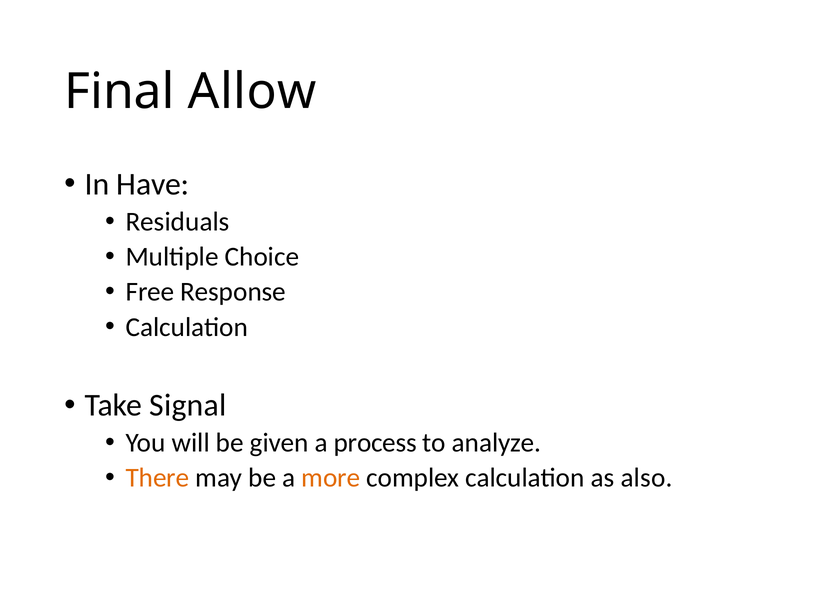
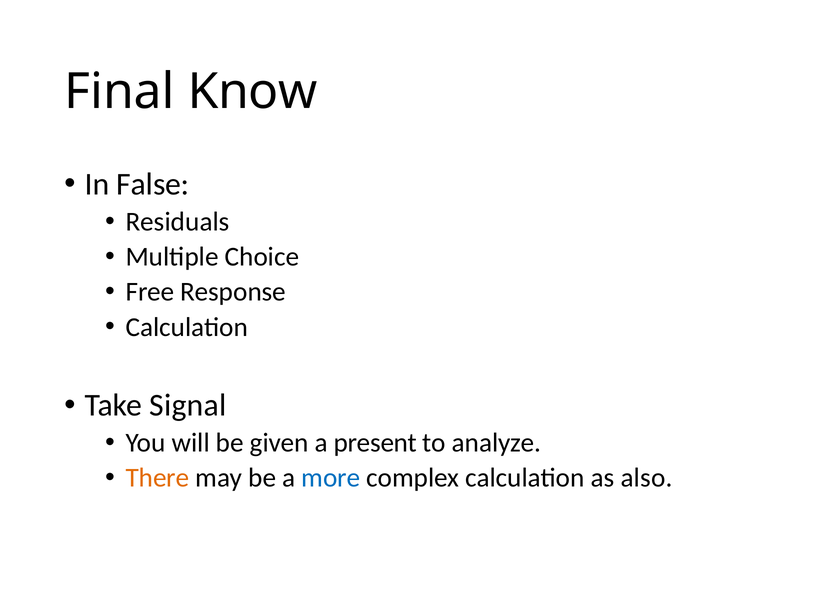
Allow: Allow -> Know
Have: Have -> False
process: process -> present
more colour: orange -> blue
